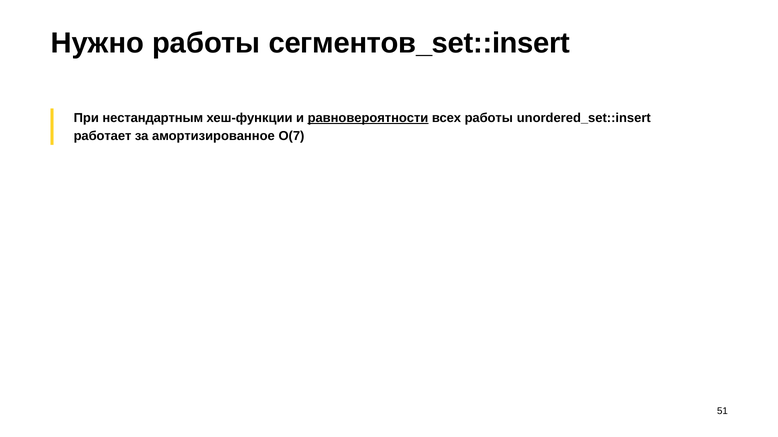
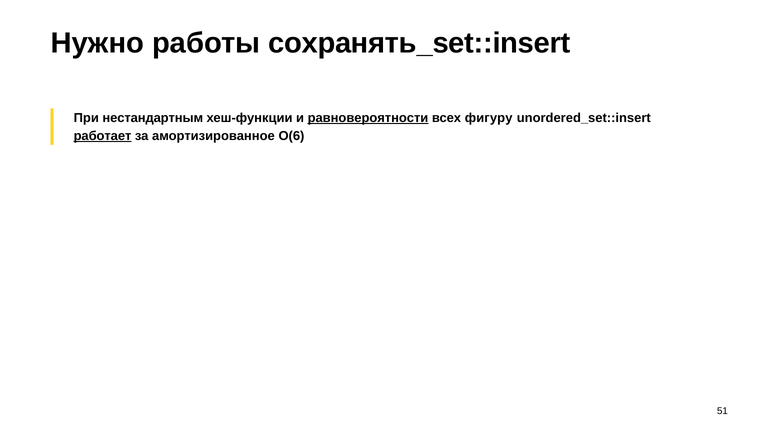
сегментов_set::insert: сегментов_set::insert -> сохранять_set::insert
всех работы: работы -> фигуру
работает underline: none -> present
O(7: O(7 -> O(6
